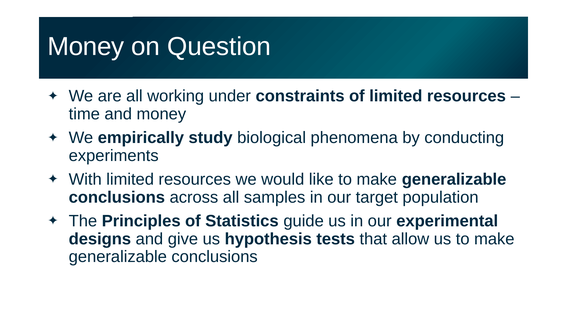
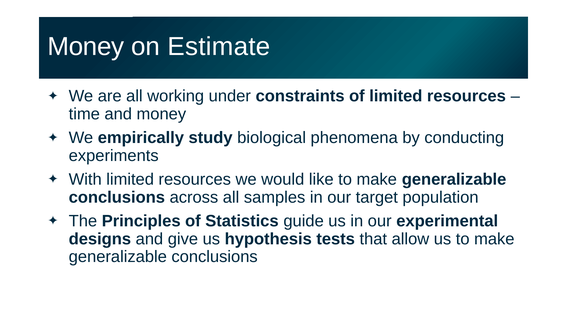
Question: Question -> Estimate
